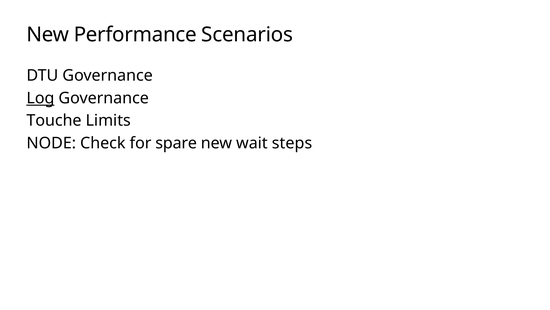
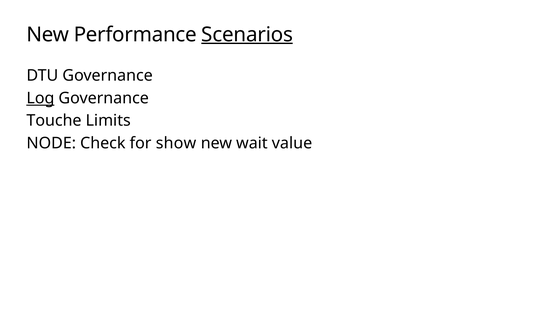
Scenarios underline: none -> present
spare: spare -> show
steps: steps -> value
